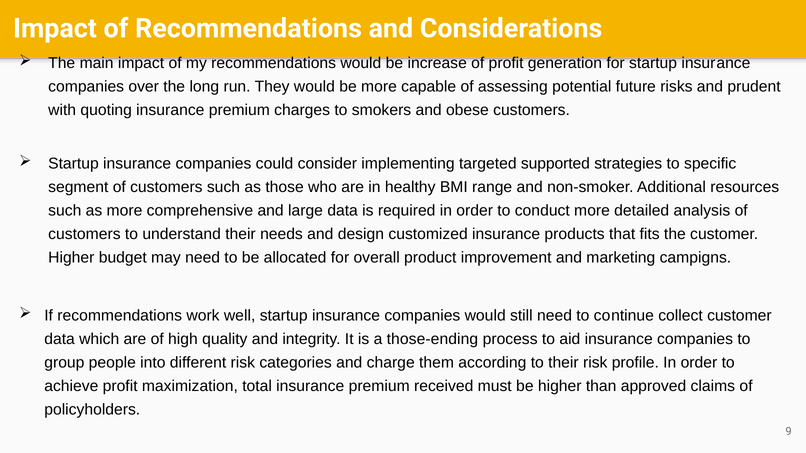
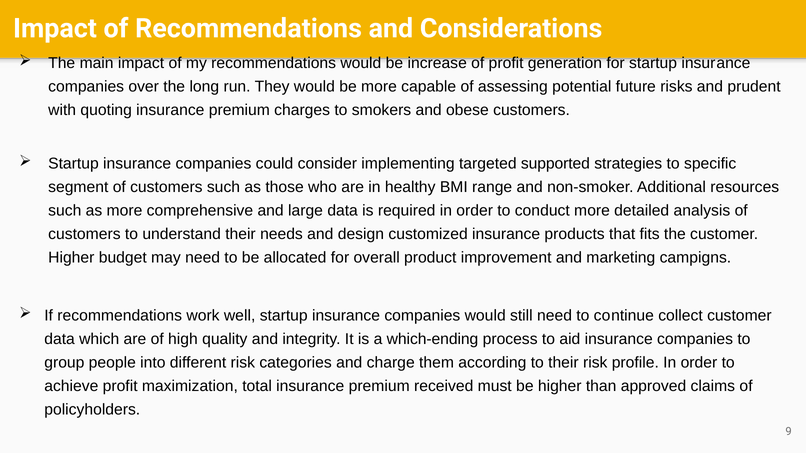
those-ending: those-ending -> which-ending
